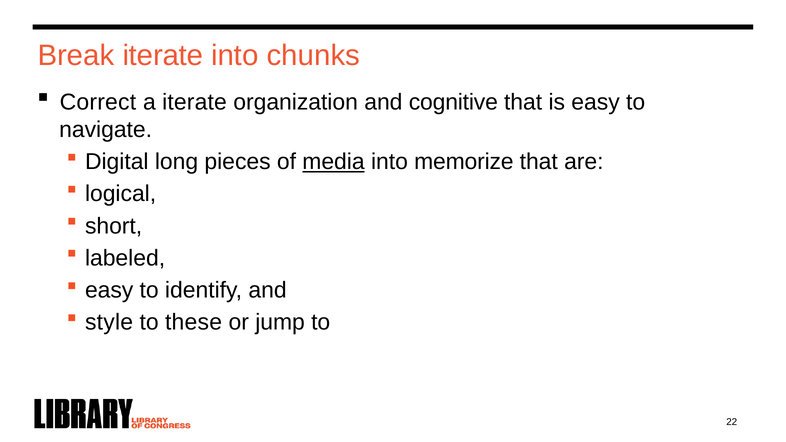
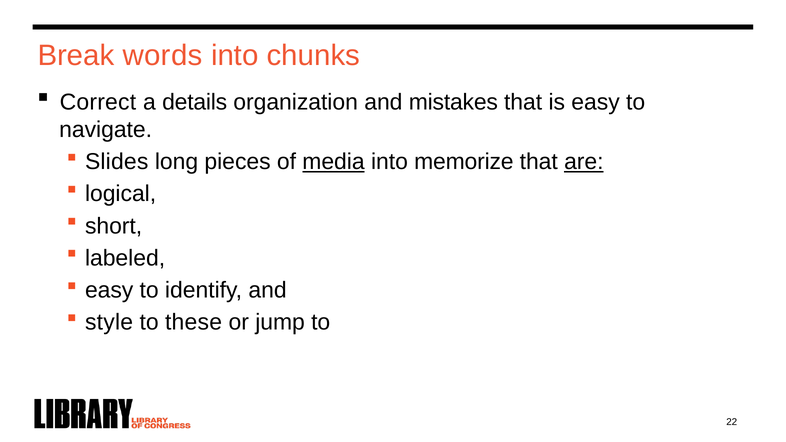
Break iterate: iterate -> words
a iterate: iterate -> details
cognitive: cognitive -> mistakes
Digital: Digital -> Slides
are underline: none -> present
